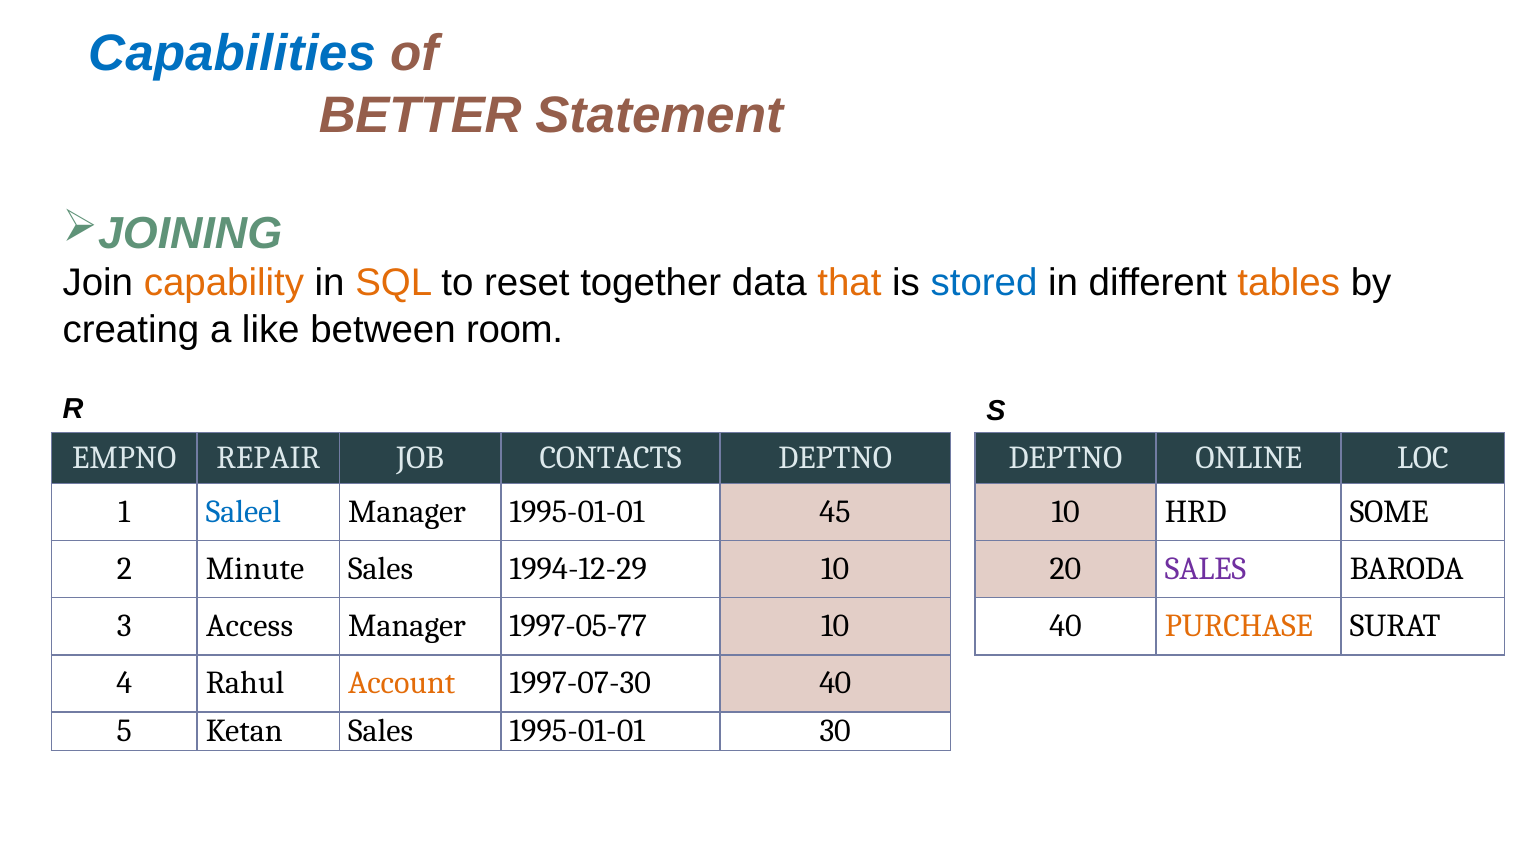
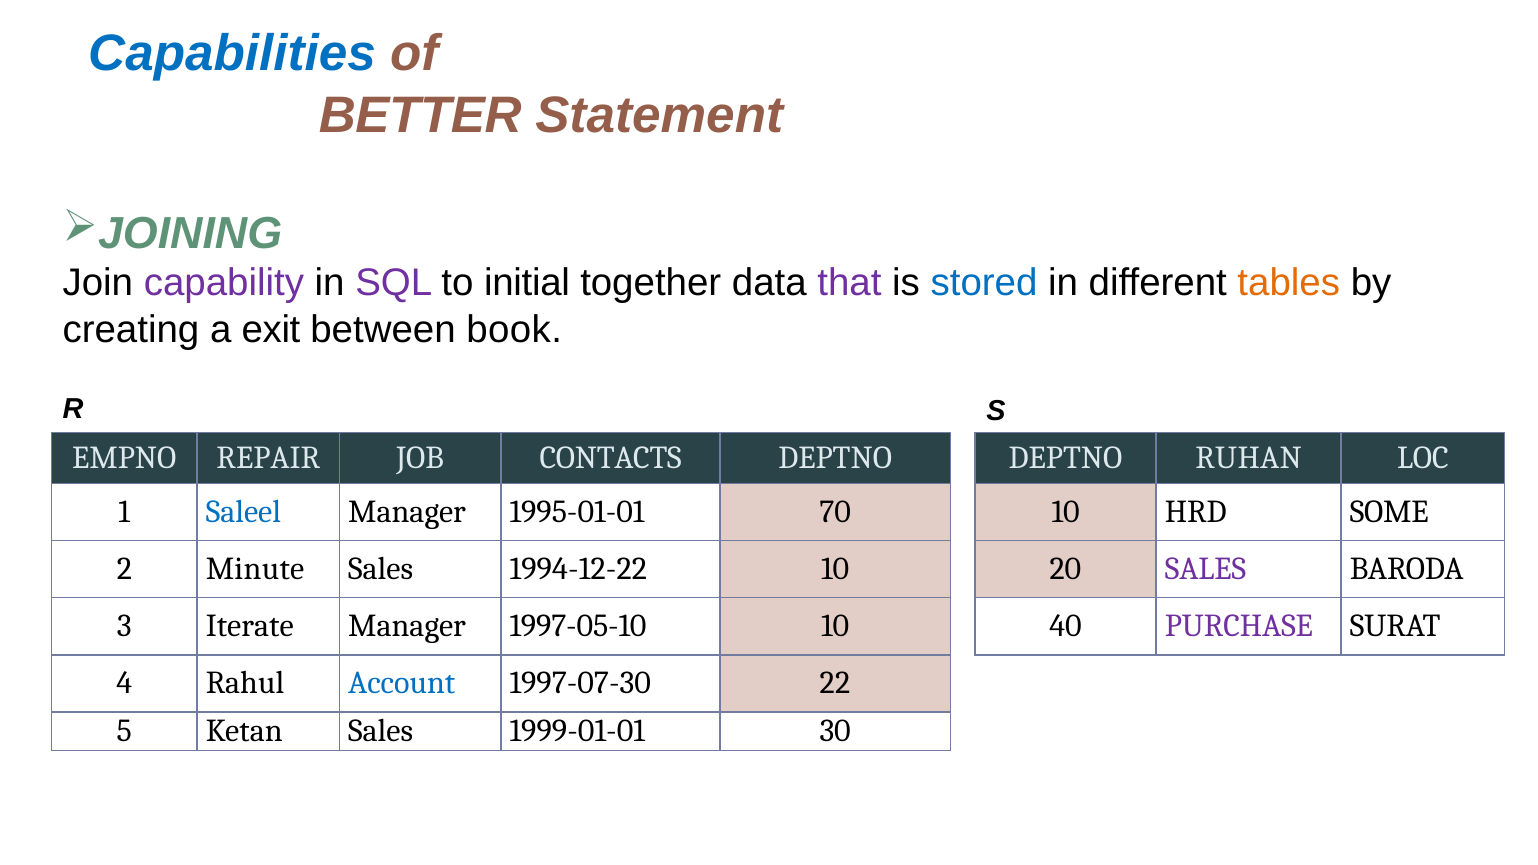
capability colour: orange -> purple
SQL colour: orange -> purple
reset: reset -> initial
that colour: orange -> purple
like: like -> exit
room: room -> book
ONLINE: ONLINE -> RUHAN
45: 45 -> 70
1994-12-29: 1994-12-29 -> 1994-12-22
Access: Access -> Iterate
1997-05-77: 1997-05-77 -> 1997-05-10
PURCHASE colour: orange -> purple
Account colour: orange -> blue
1997-07-30 40: 40 -> 22
Sales 1995-01-01: 1995-01-01 -> 1999-01-01
